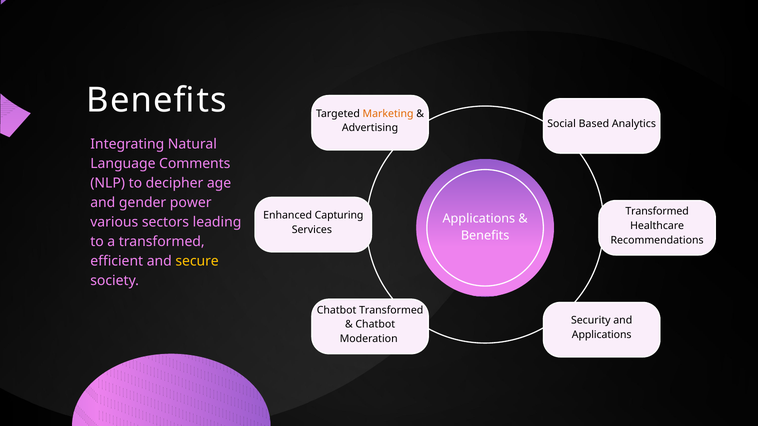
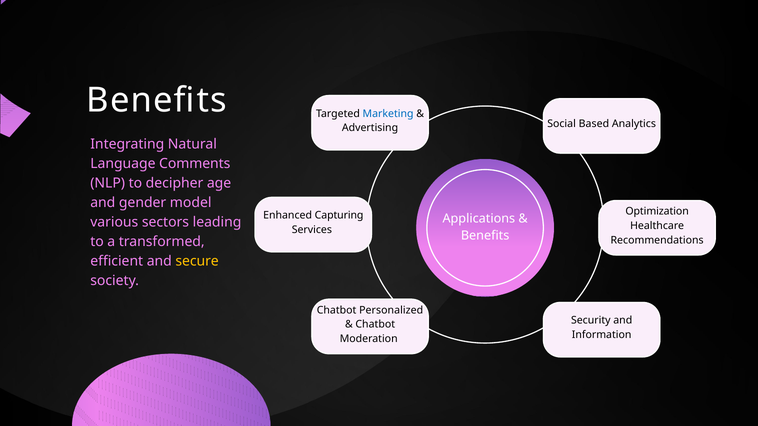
Marketing colour: orange -> blue
power: power -> model
Transformed at (657, 212): Transformed -> Optimization
Chatbot Transformed: Transformed -> Personalized
Applications at (602, 335): Applications -> Information
